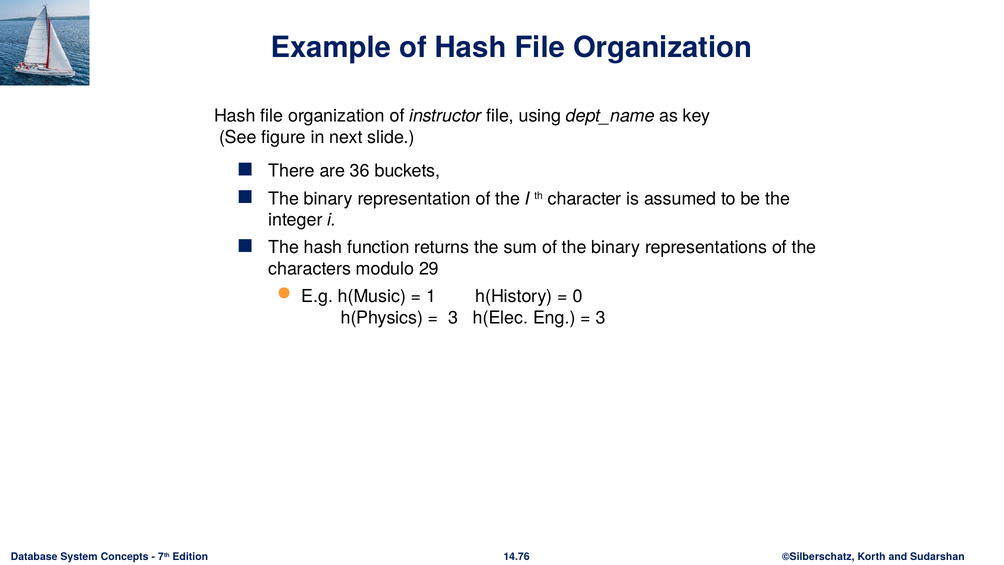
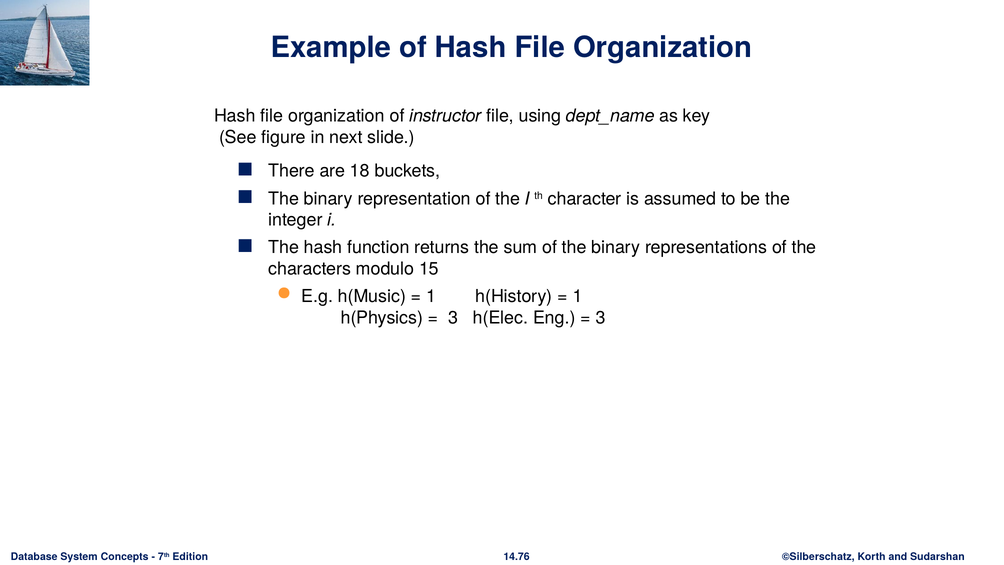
36: 36 -> 18
29: 29 -> 15
0 at (578, 296): 0 -> 1
